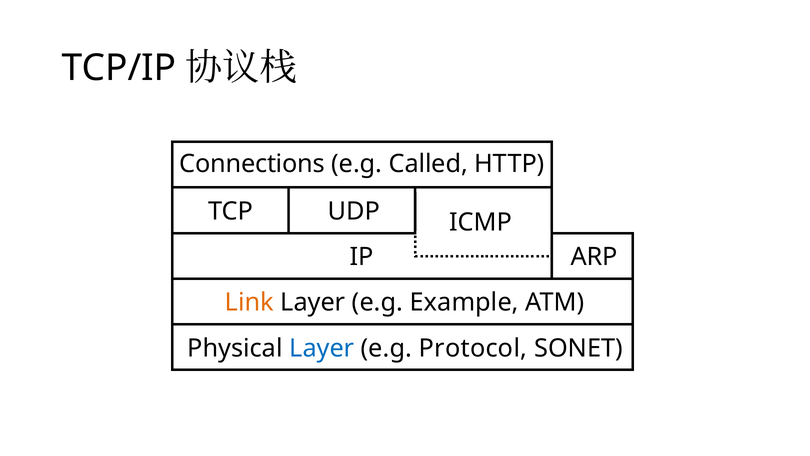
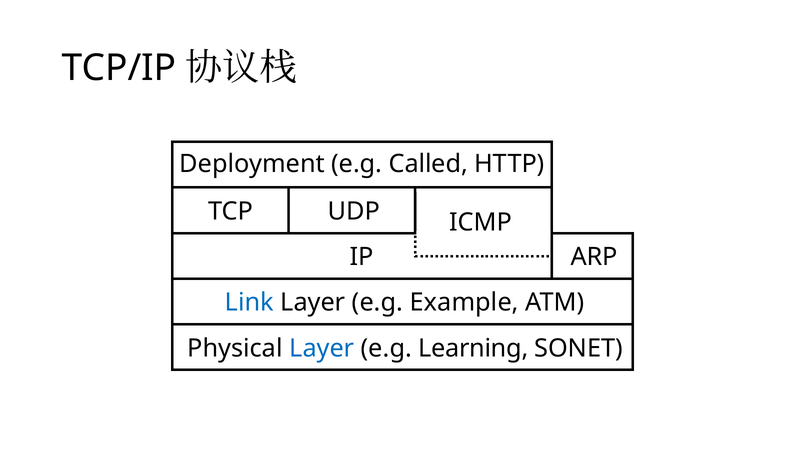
Connections: Connections -> Deployment
Link colour: orange -> blue
Protocol: Protocol -> Learning
